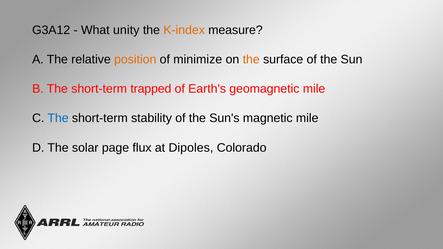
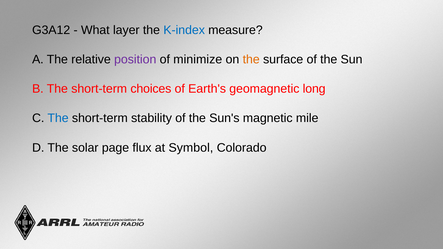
unity: unity -> layer
K-index colour: orange -> blue
position colour: orange -> purple
trapped: trapped -> choices
geomagnetic mile: mile -> long
Dipoles: Dipoles -> Symbol
